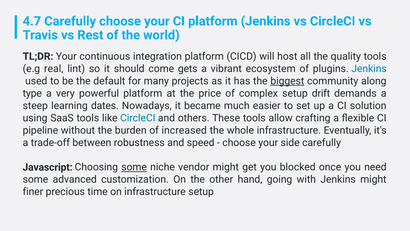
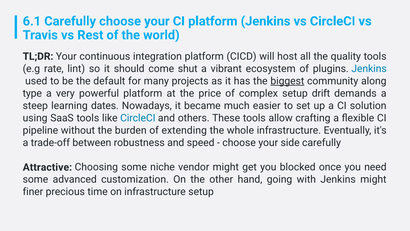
4.7: 4.7 -> 6.1
real: real -> rate
gets: gets -> shut
increased: increased -> extending
Javascript: Javascript -> Attractive
some at (134, 167) underline: present -> none
